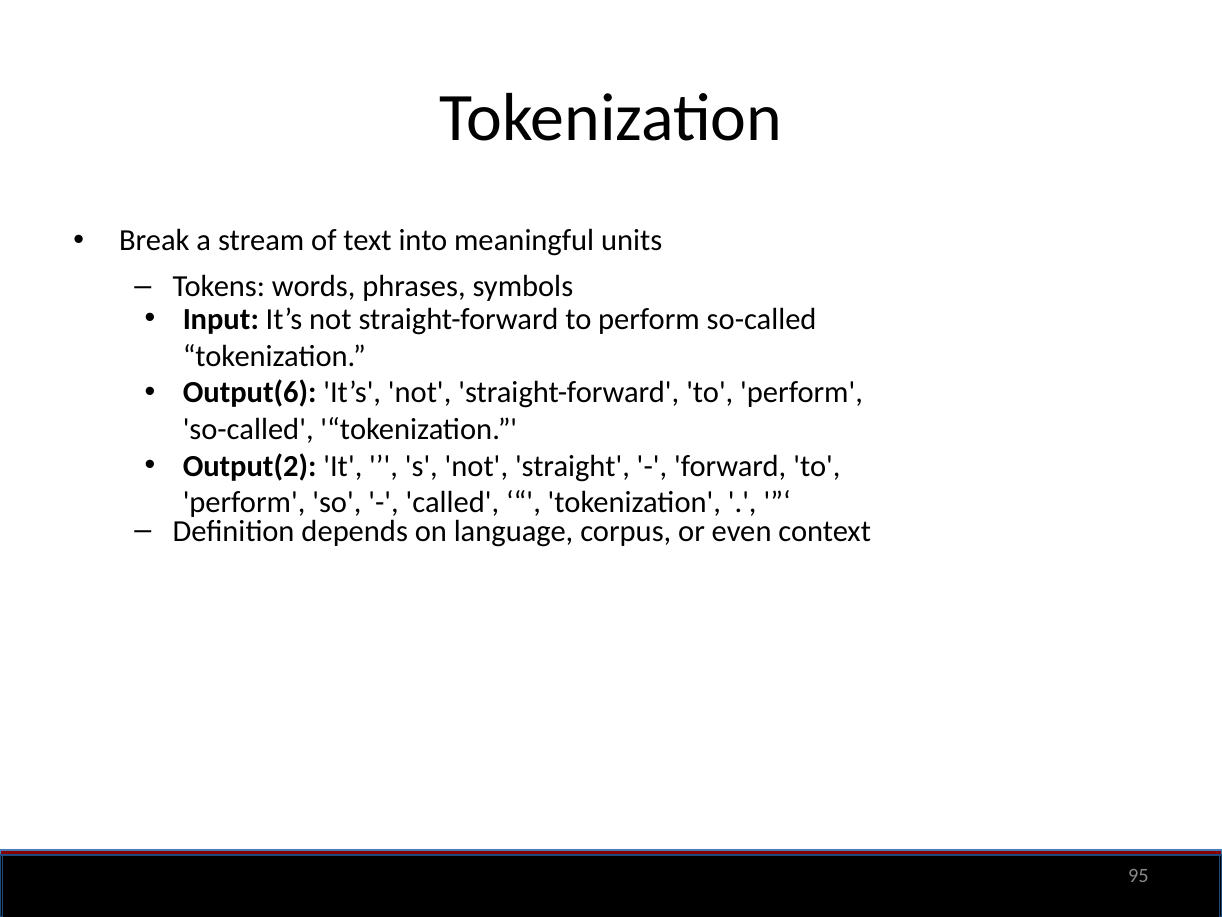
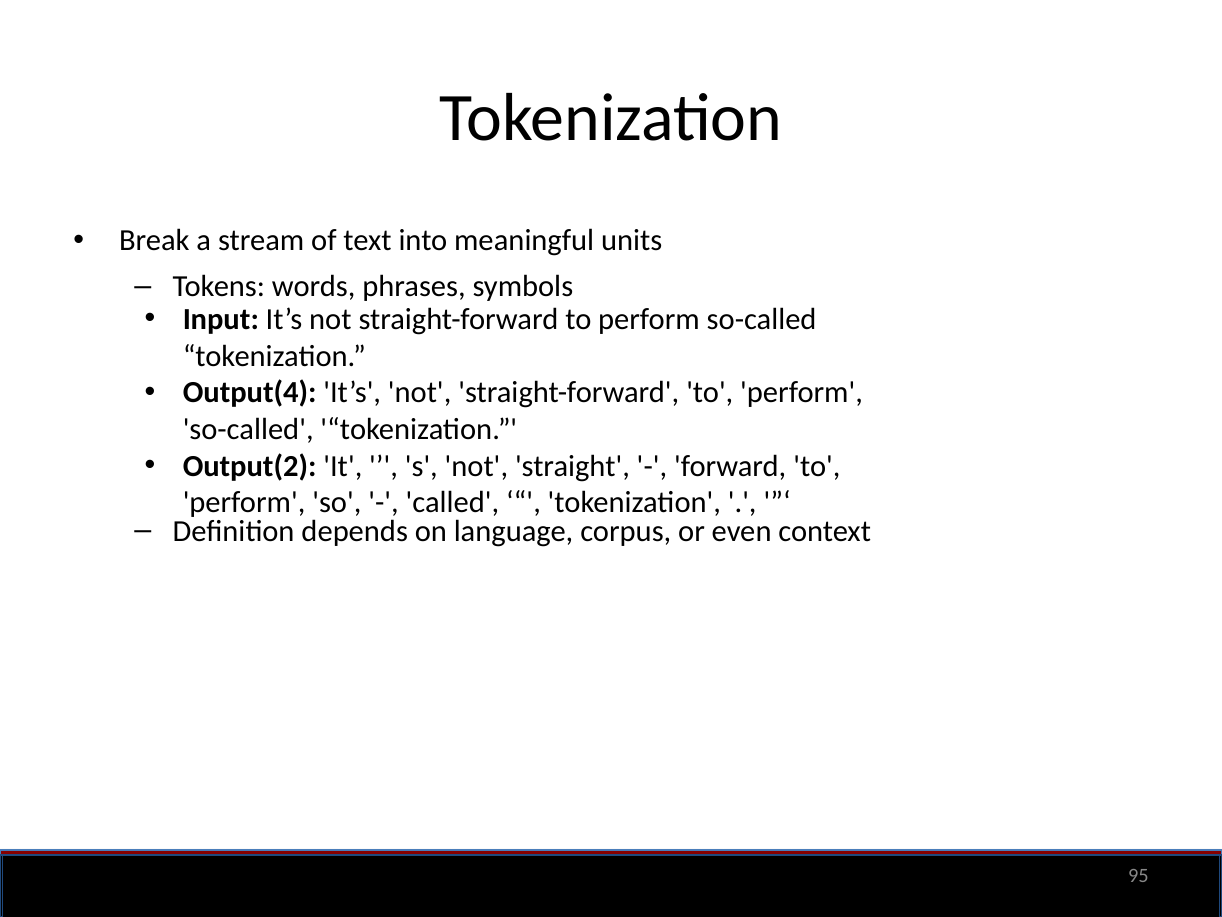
Output(6: Output(6 -> Output(4
